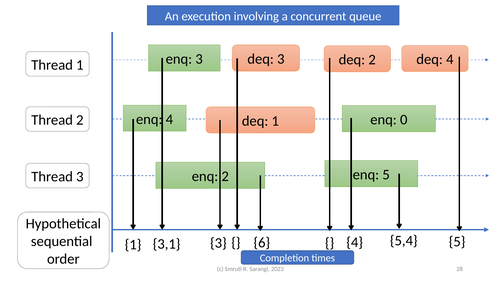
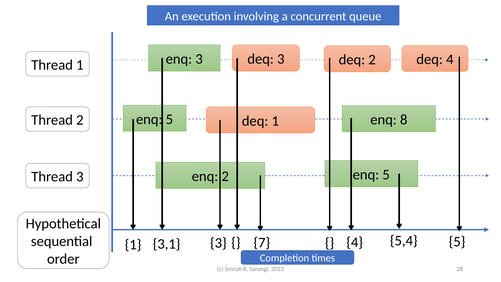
4 at (169, 119): 4 -> 5
0: 0 -> 8
6: 6 -> 7
